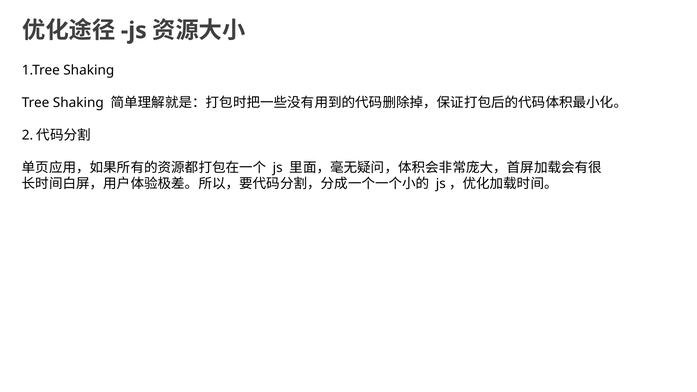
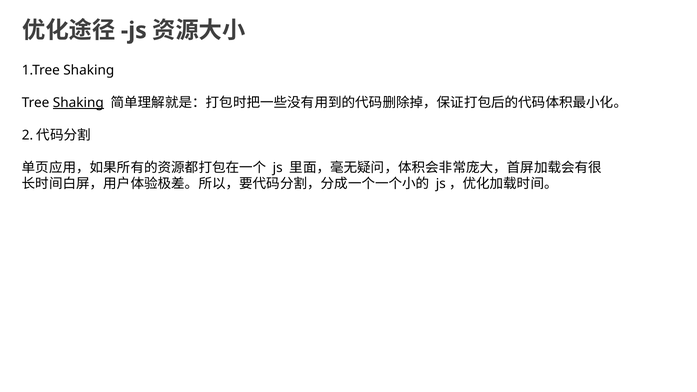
Shaking at (78, 103) underline: none -> present
